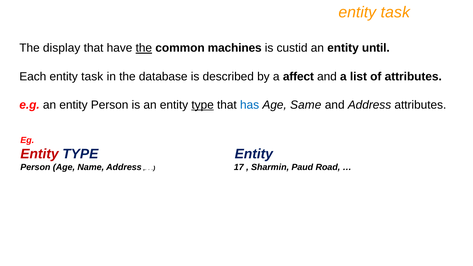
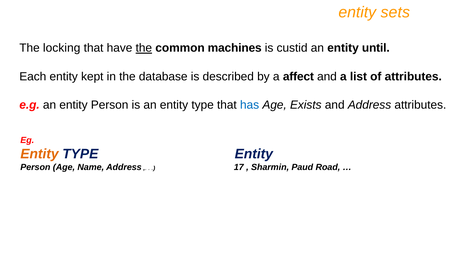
task at (395, 12): task -> sets
display: display -> locking
Each entity task: task -> kept
type at (203, 105) underline: present -> none
Same: Same -> Exists
Entity at (40, 154) colour: red -> orange
